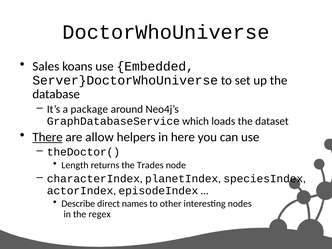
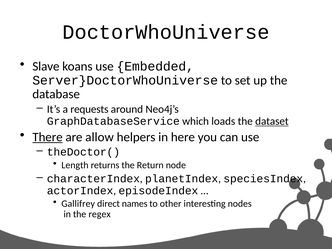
Sales: Sales -> Slave
package: package -> requests
dataset underline: none -> present
Trades: Trades -> Return
Describe: Describe -> Gallifrey
